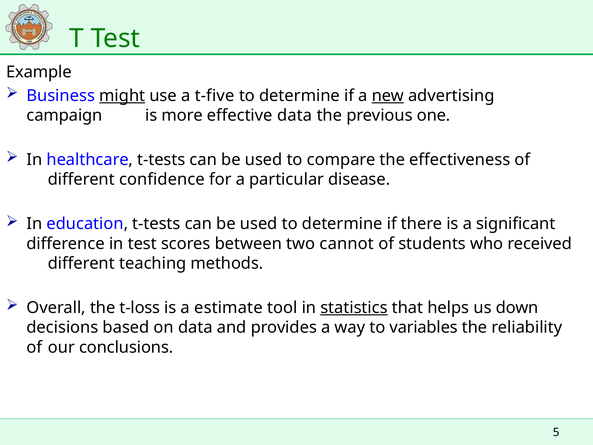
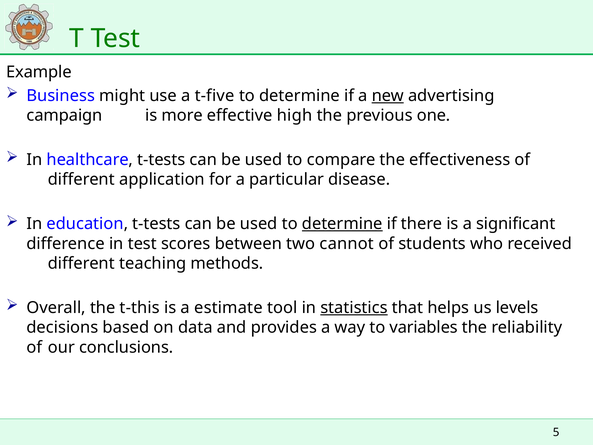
might underline: present -> none
effective data: data -> high
confidence: confidence -> application
determine at (342, 224) underline: none -> present
t-loss: t-loss -> t-this
down: down -> levels
